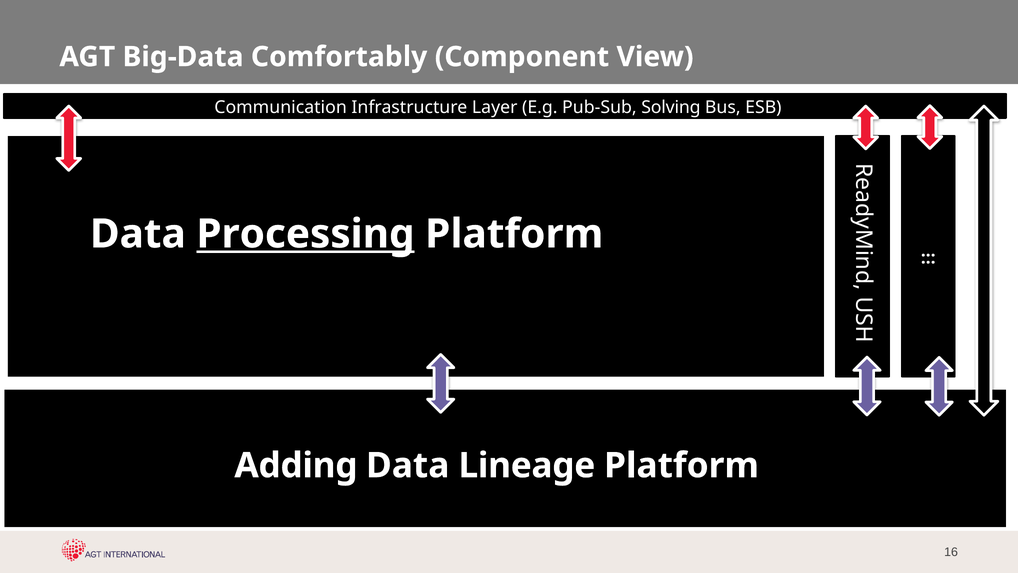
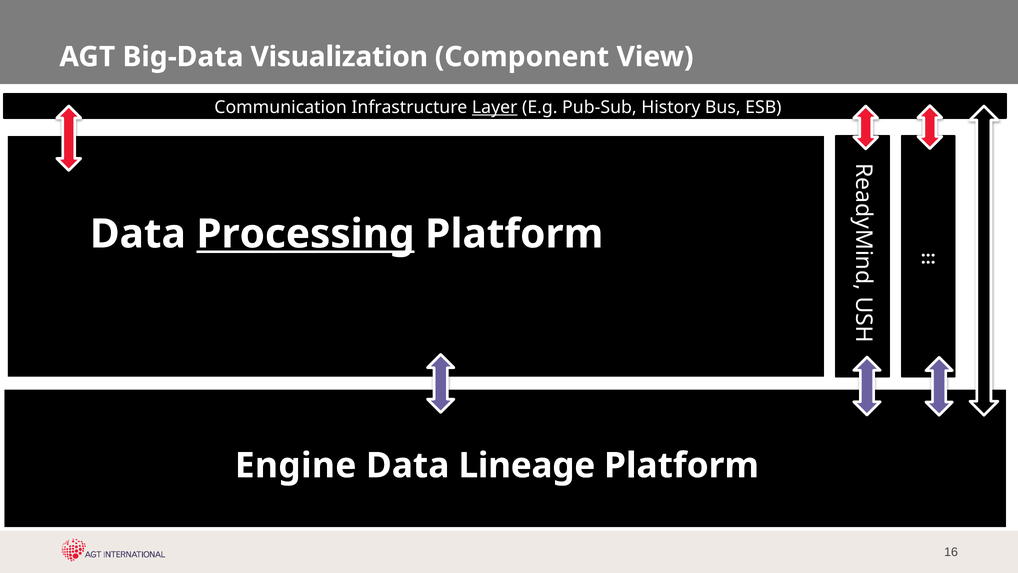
Comfortably: Comfortably -> Visualization
Layer underline: none -> present
Solving: Solving -> History
Adding: Adding -> Engine
